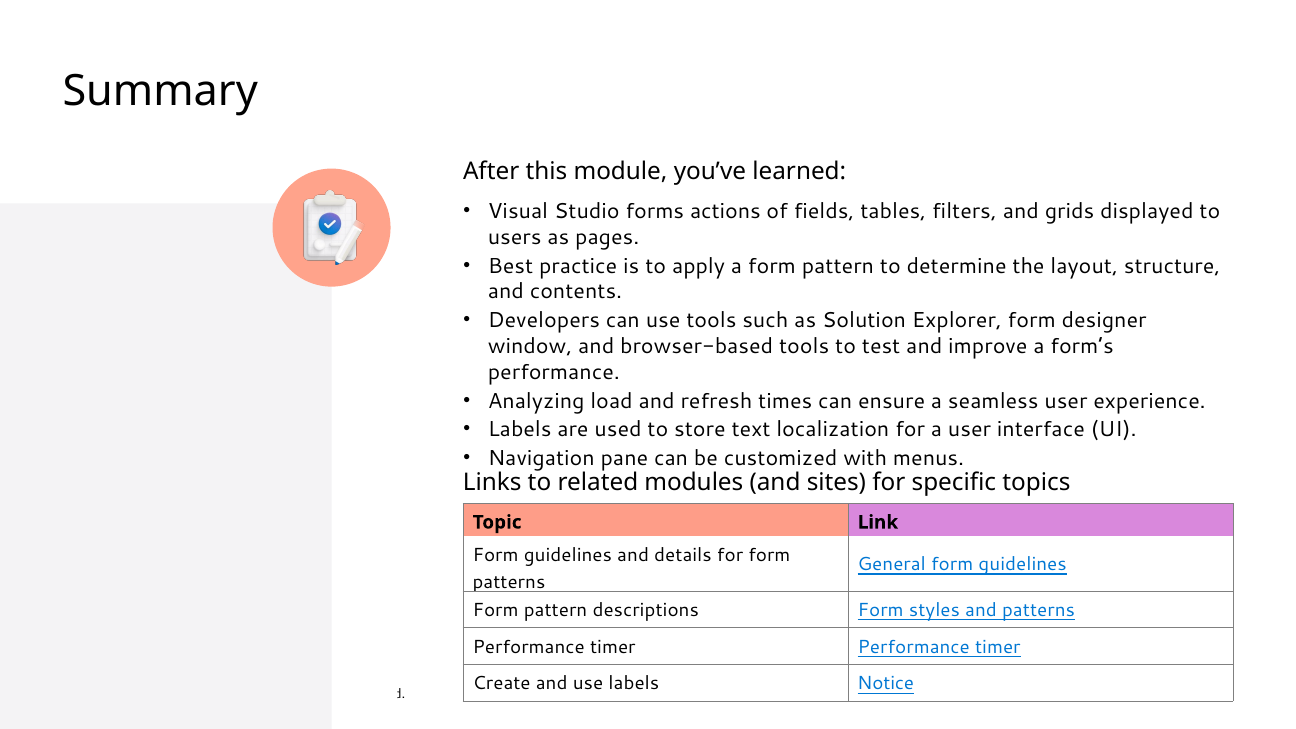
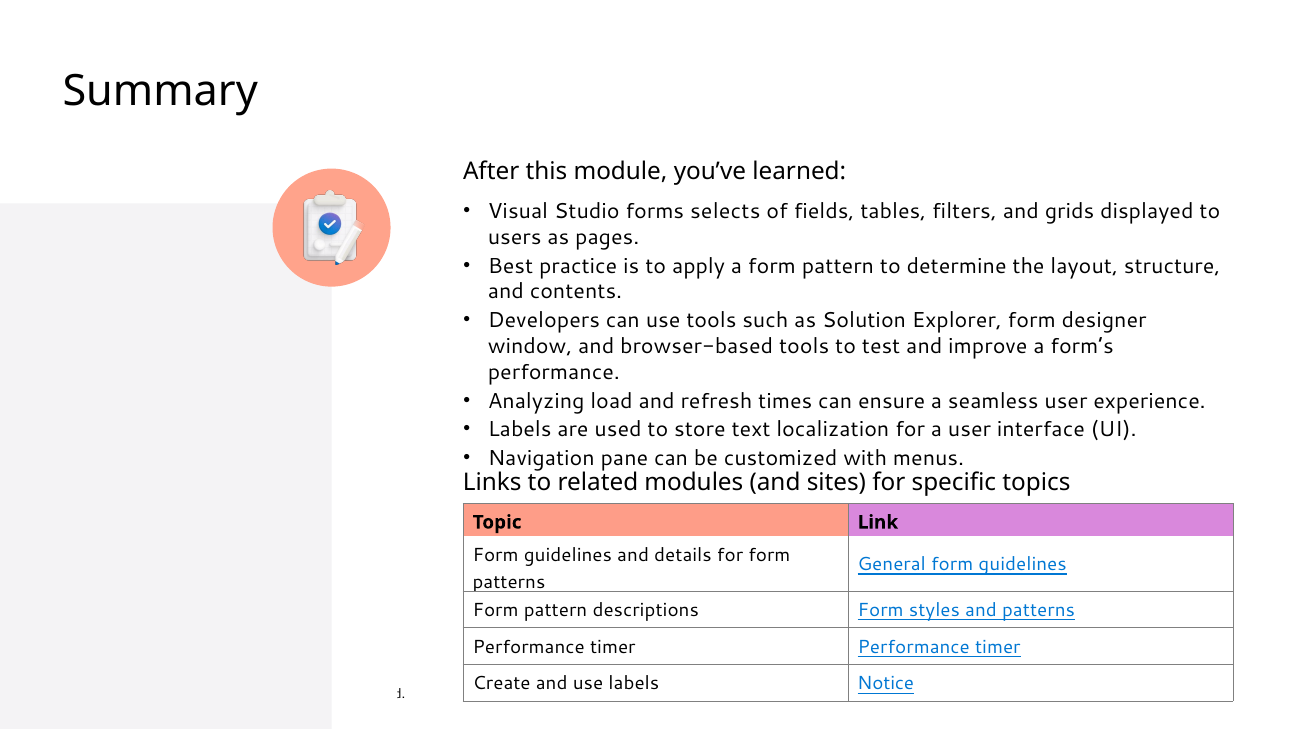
actions: actions -> selects
